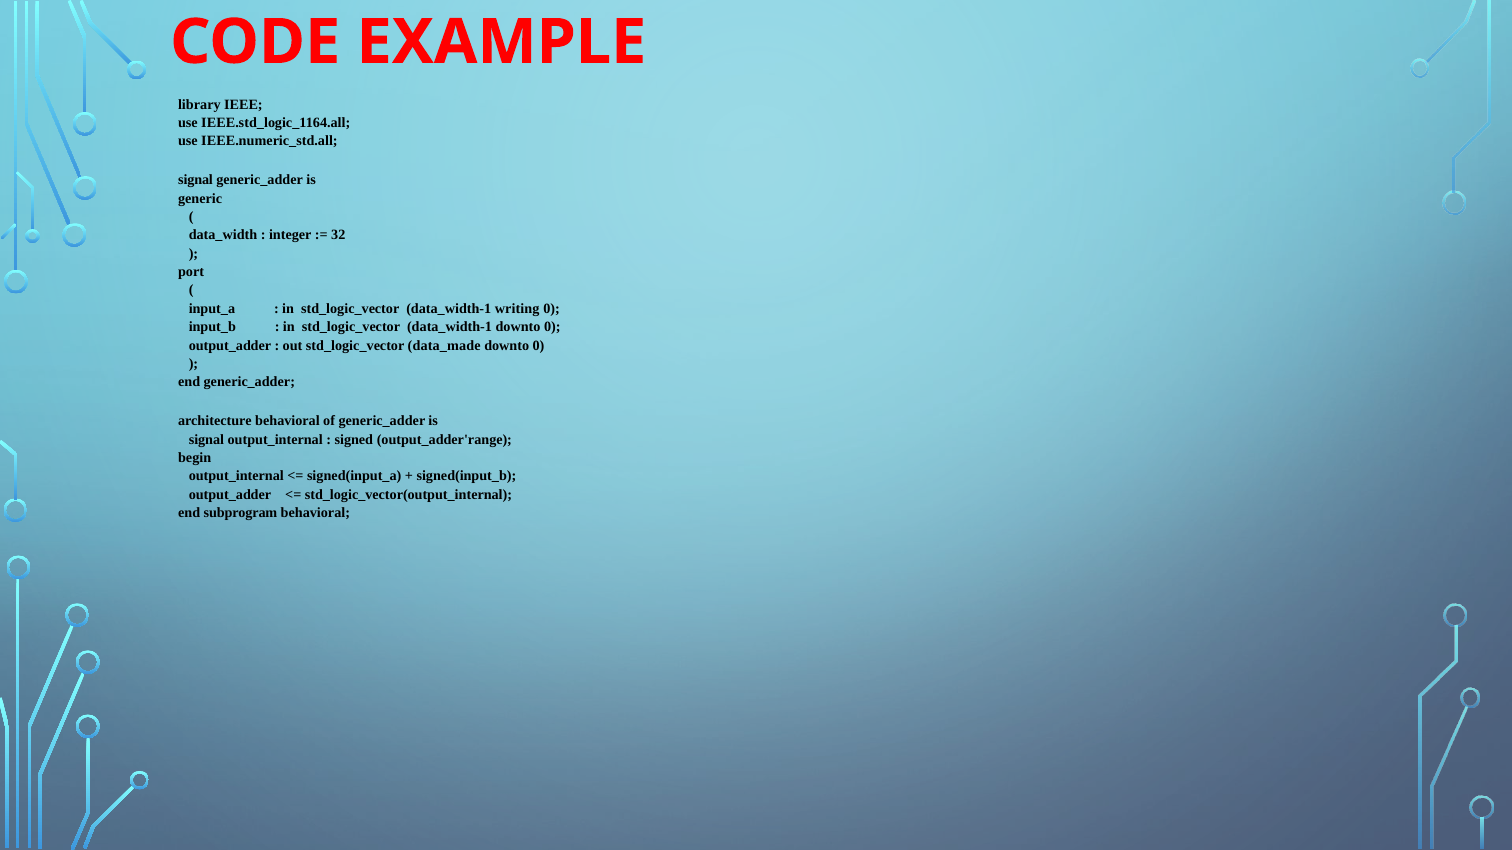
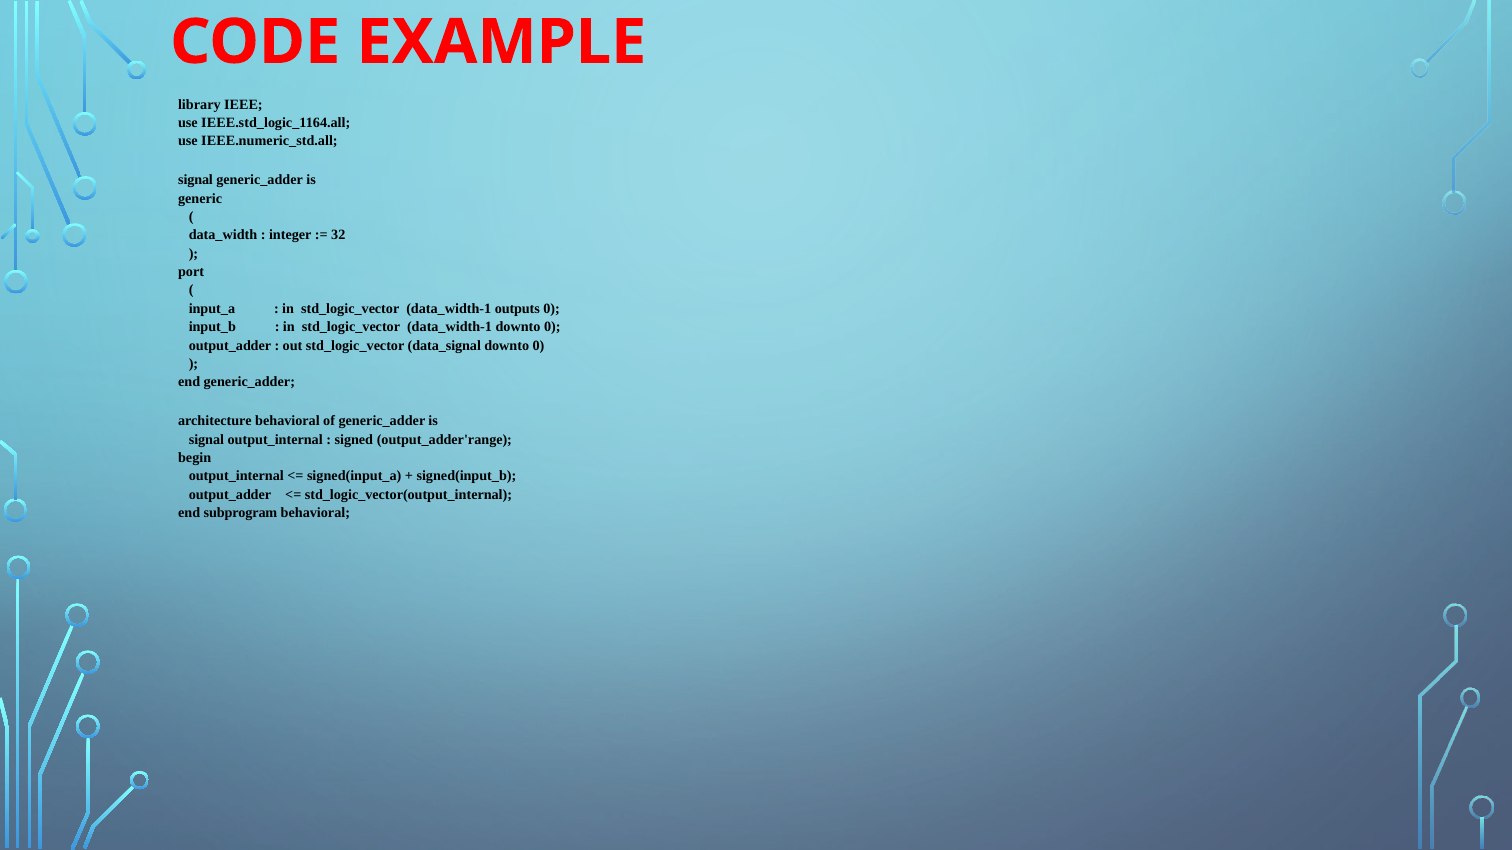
writing: writing -> outputs
data_made: data_made -> data_signal
